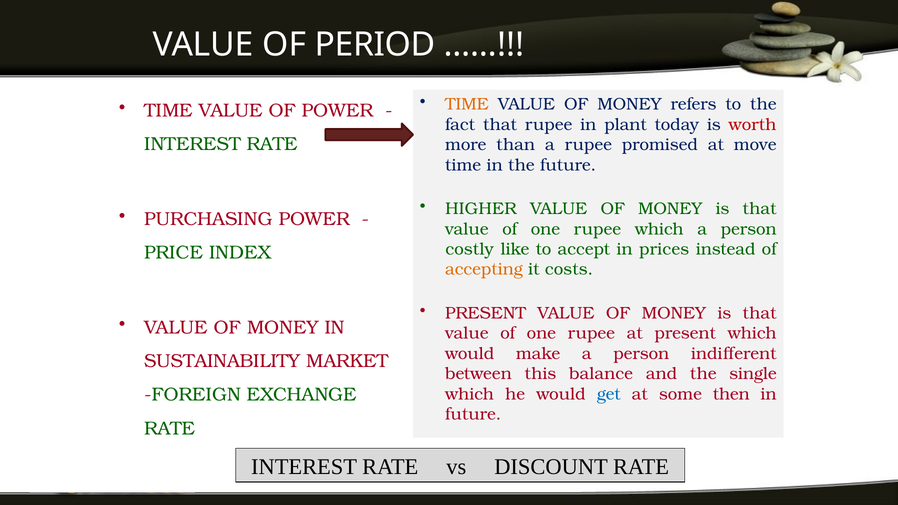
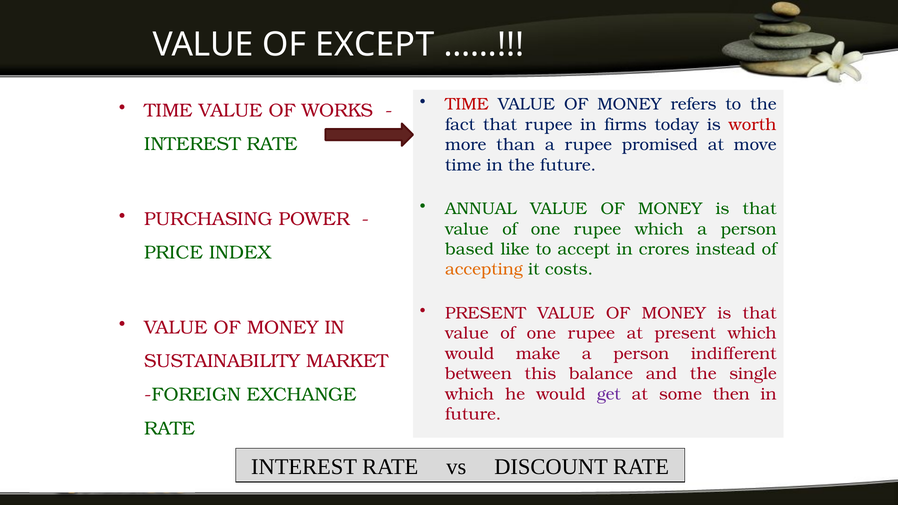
PERIOD: PERIOD -> EXCEPT
TIME at (467, 104) colour: orange -> red
OF POWER: POWER -> WORKS
plant: plant -> firms
HIGHER: HIGHER -> ANNUAL
costly: costly -> based
prices: prices -> crores
get colour: blue -> purple
